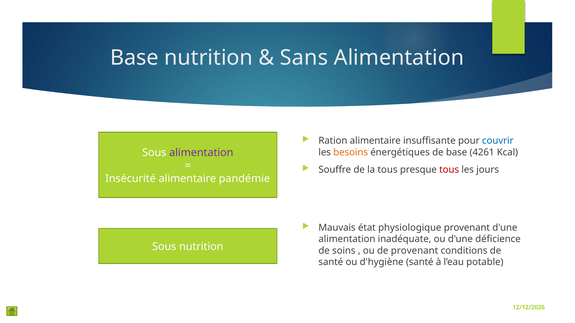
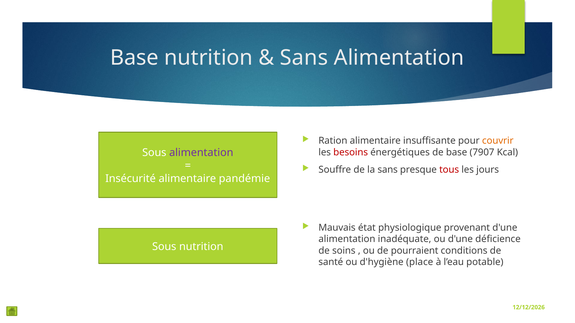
couvrir colour: blue -> orange
besoins colour: orange -> red
4261: 4261 -> 7907
la tous: tous -> sans
de provenant: provenant -> pourraient
d'hygiène santé: santé -> place
